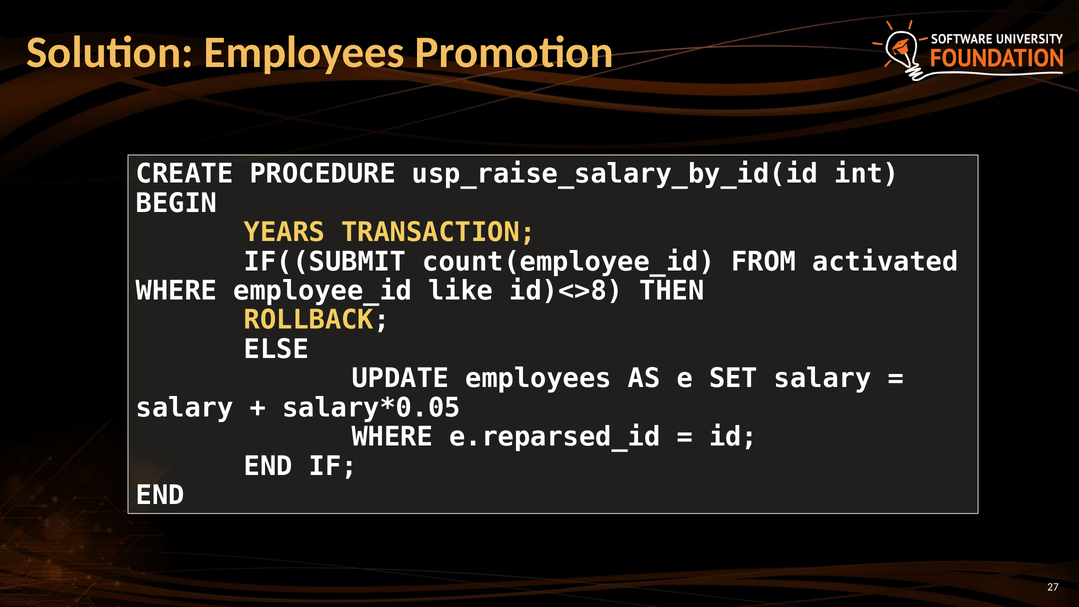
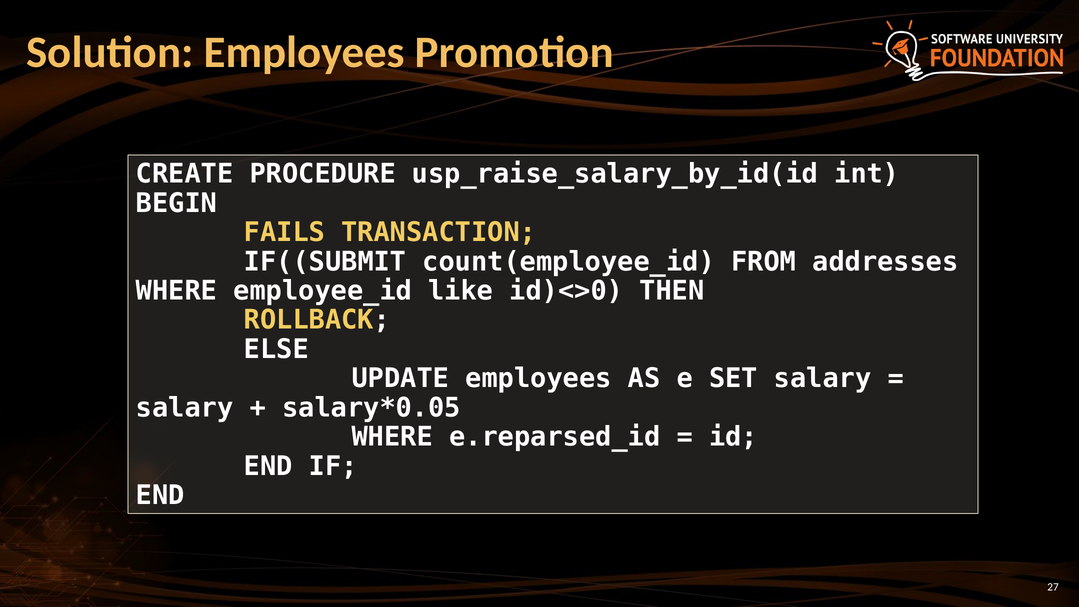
YEARS: YEARS -> FAILS
activated: activated -> addresses
id)<>8: id)<>8 -> id)<>0
